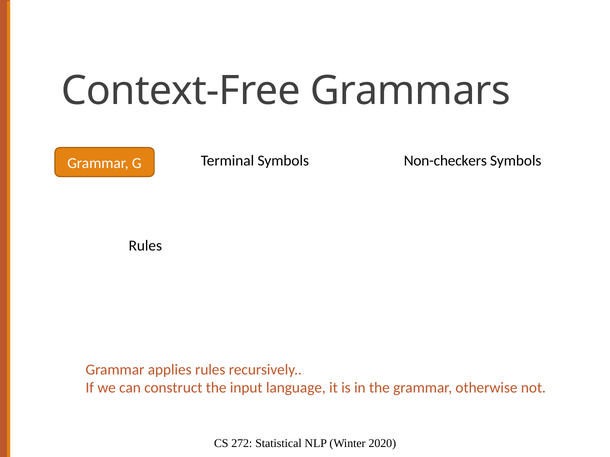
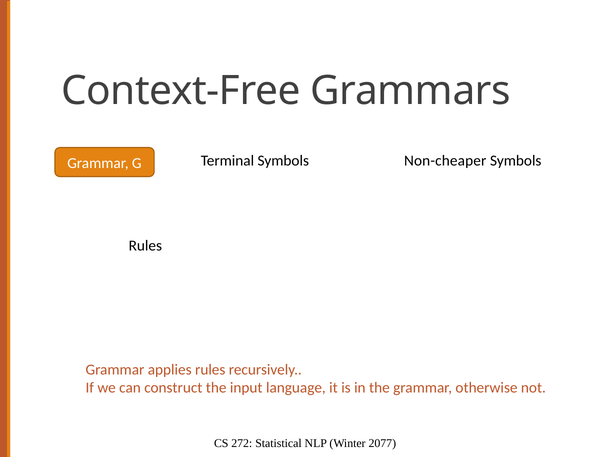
Non-checkers: Non-checkers -> Non-cheaper
2020: 2020 -> 2077
